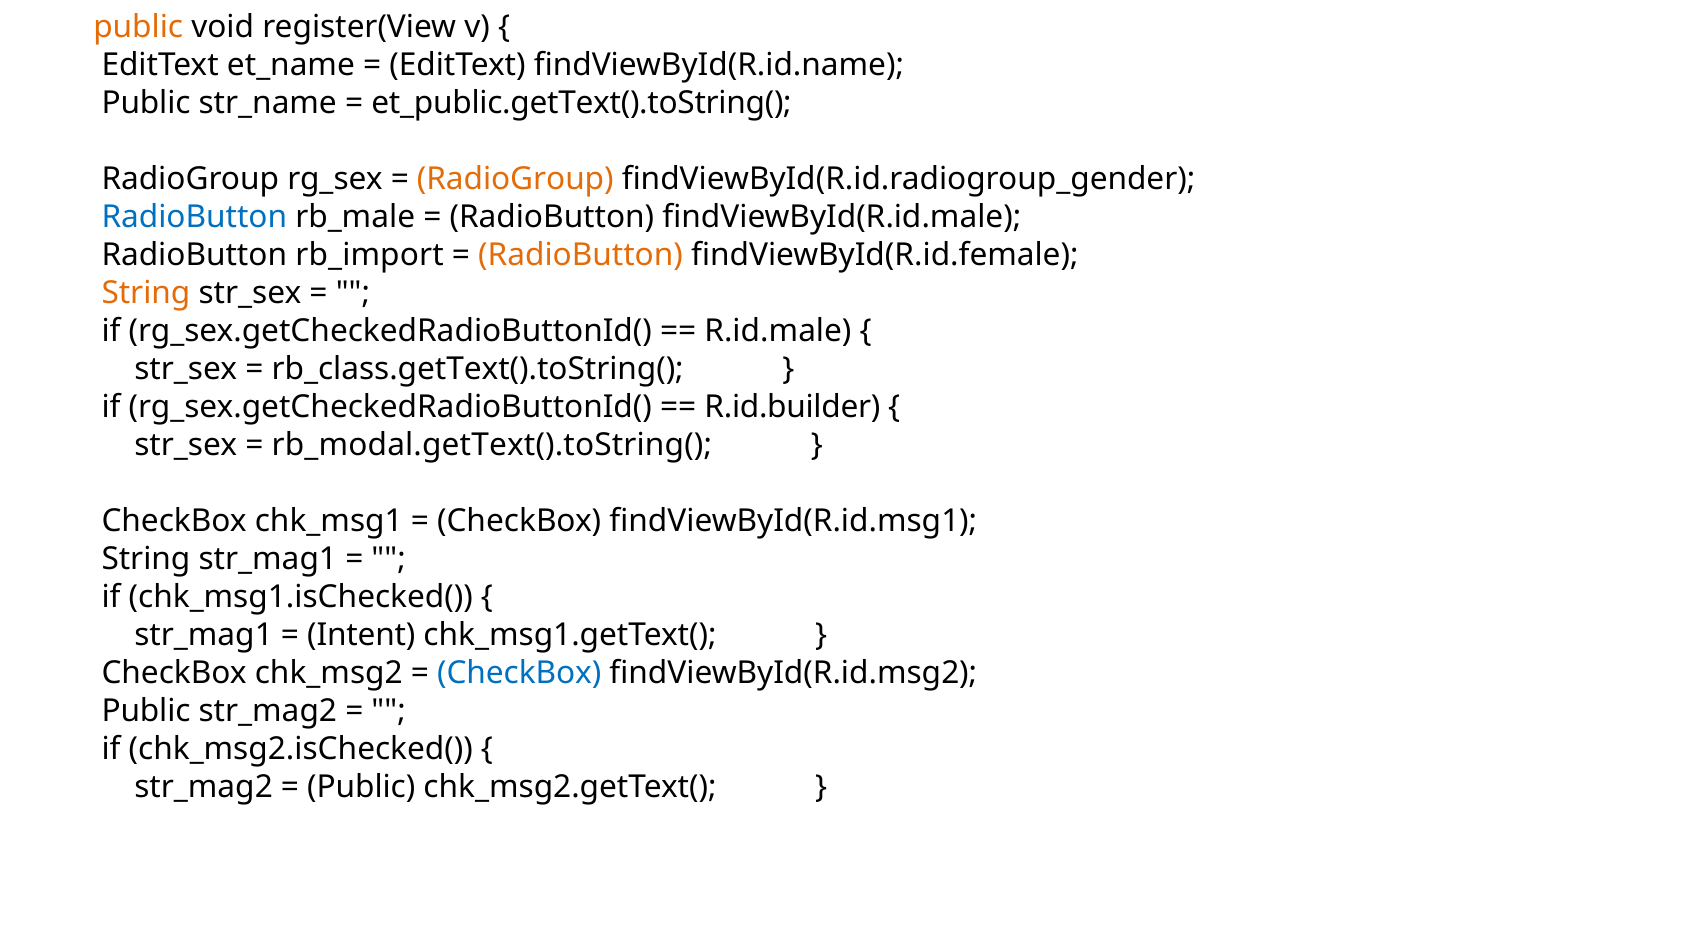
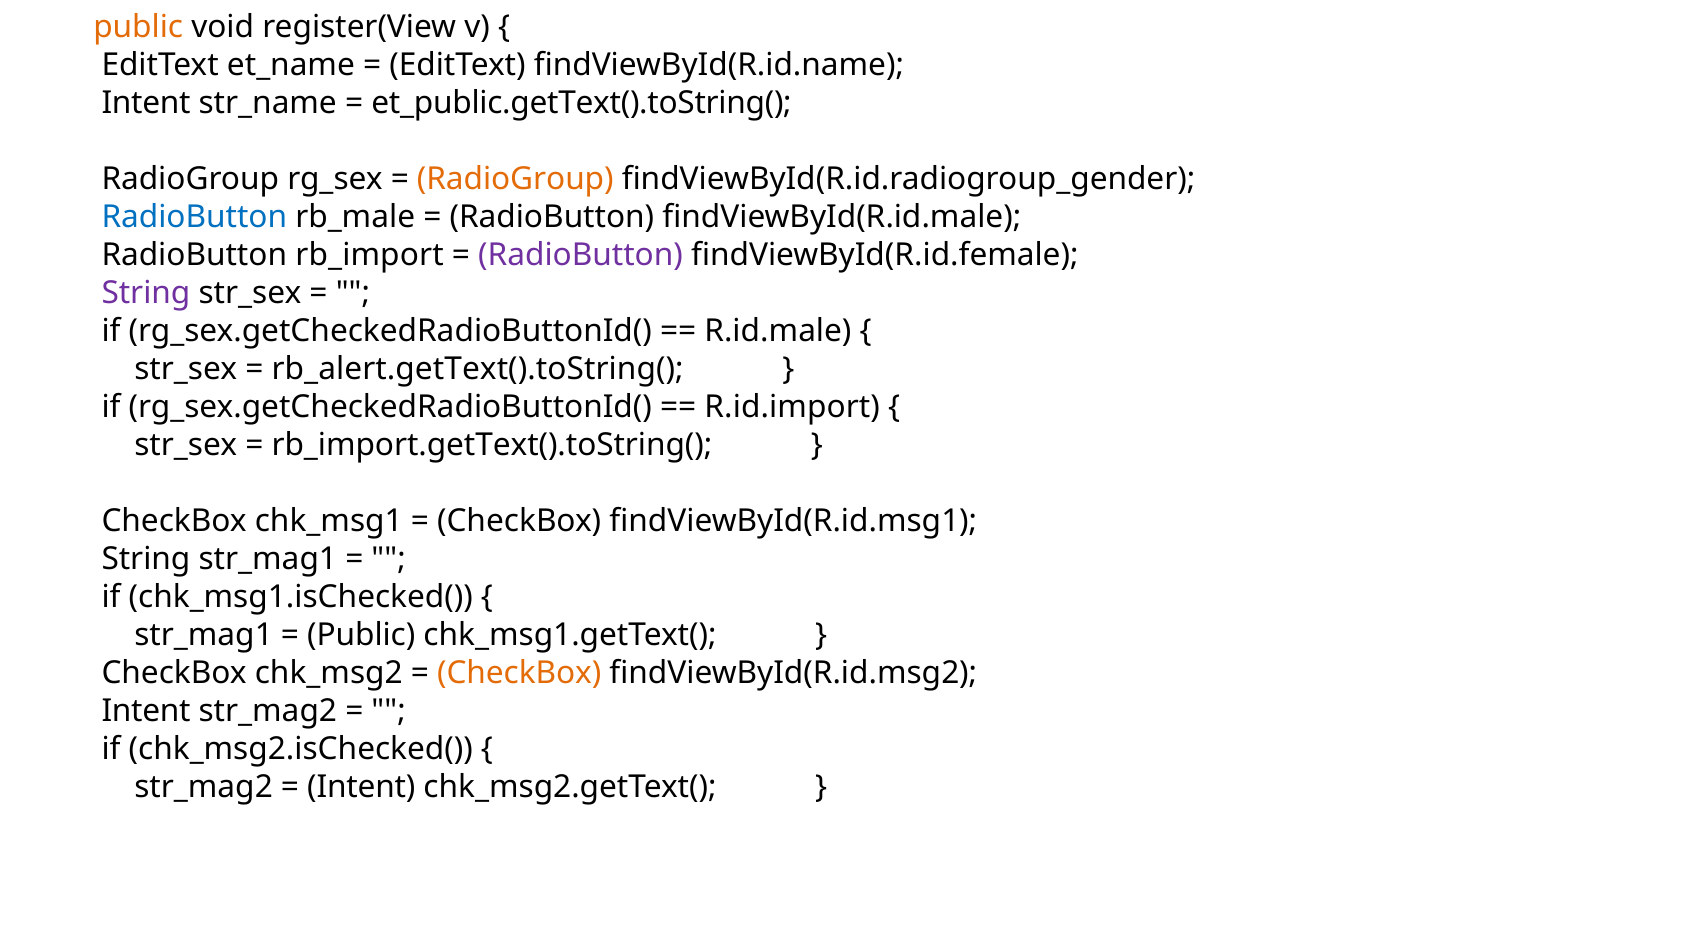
Public at (146, 103): Public -> Intent
RadioButton at (581, 255) colour: orange -> purple
String at (146, 293) colour: orange -> purple
rb_class.getText().toString(: rb_class.getText().toString( -> rb_alert.getText().toString(
R.id.builder: R.id.builder -> R.id.import
rb_modal.getText().toString(: rb_modal.getText().toString( -> rb_import.getText().toString(
Intent at (361, 635): Intent -> Public
CheckBox at (519, 673) colour: blue -> orange
Public at (146, 711): Public -> Intent
Public at (361, 787): Public -> Intent
